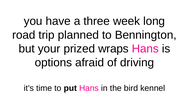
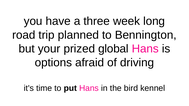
wraps: wraps -> global
